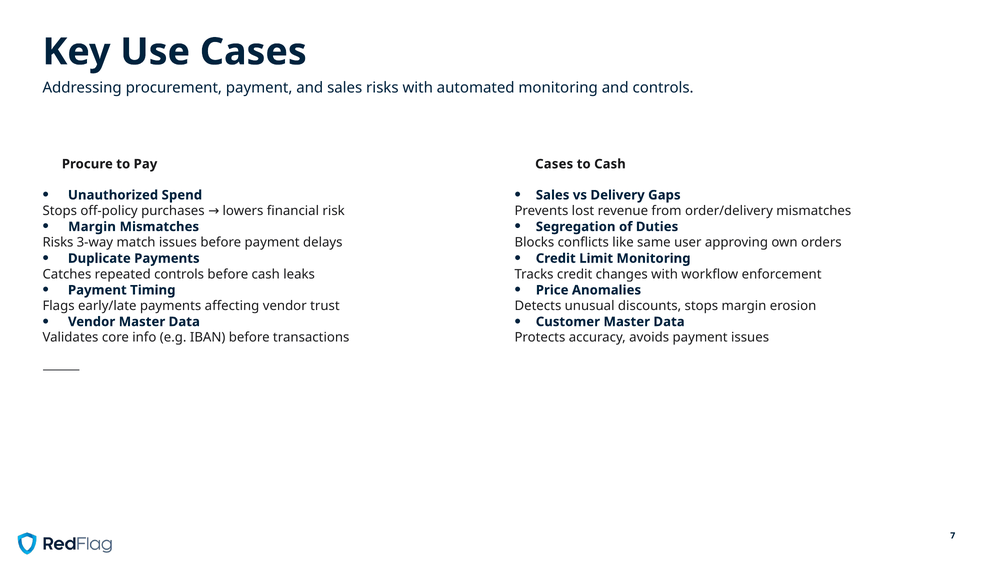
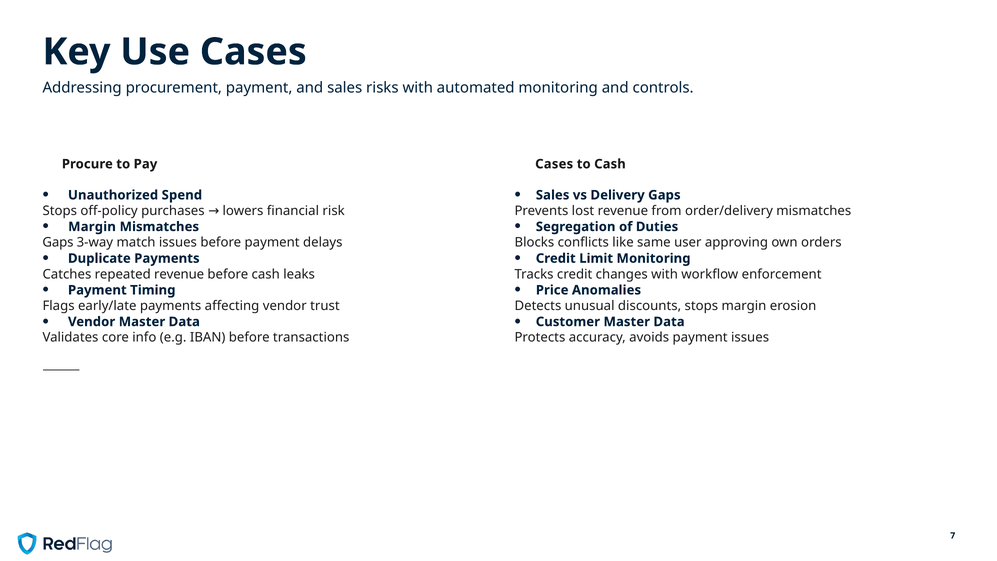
Risks at (58, 242): Risks -> Gaps
repeated controls: controls -> revenue
